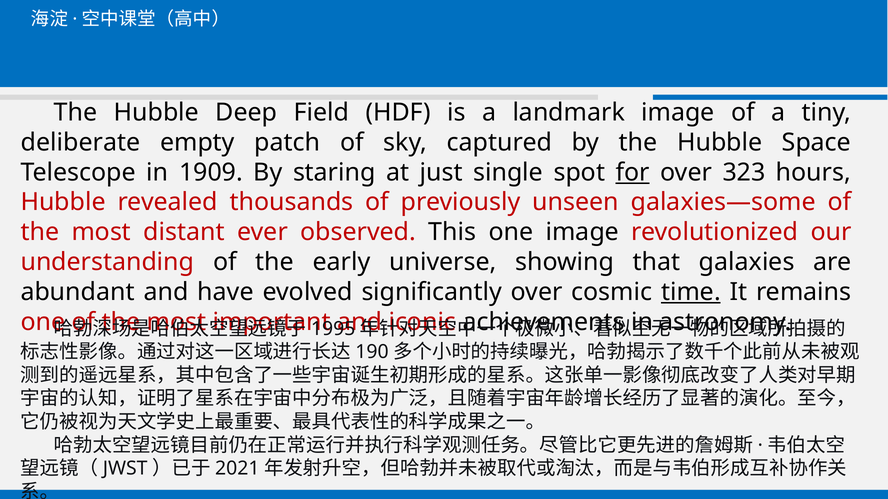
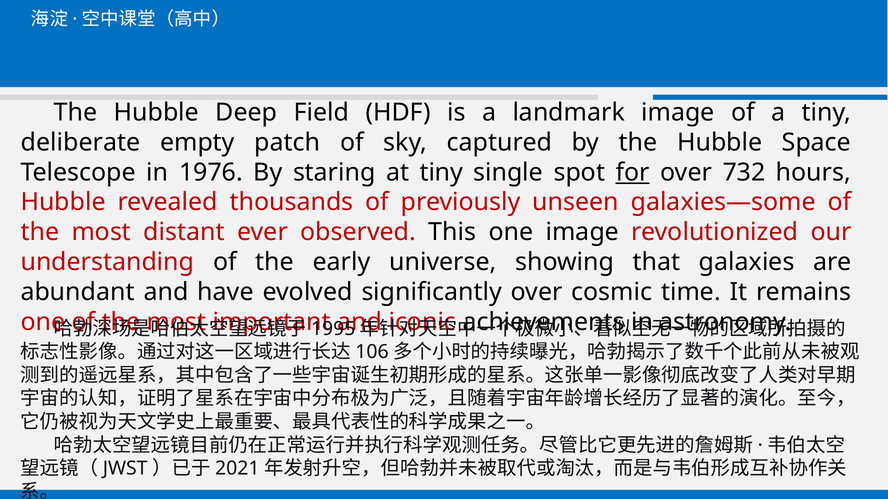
1909: 1909 -> 1976
at just: just -> tiny
323: 323 -> 732
time underline: present -> none
190: 190 -> 106
